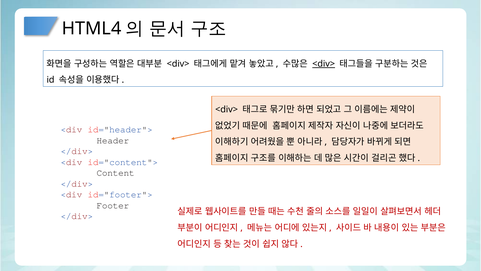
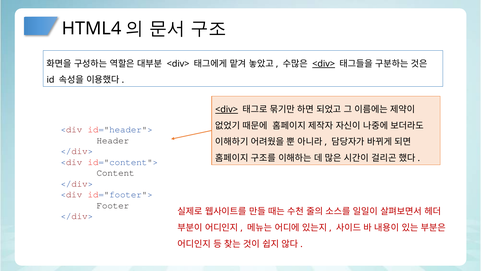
<div> at (227, 109) underline: none -> present
